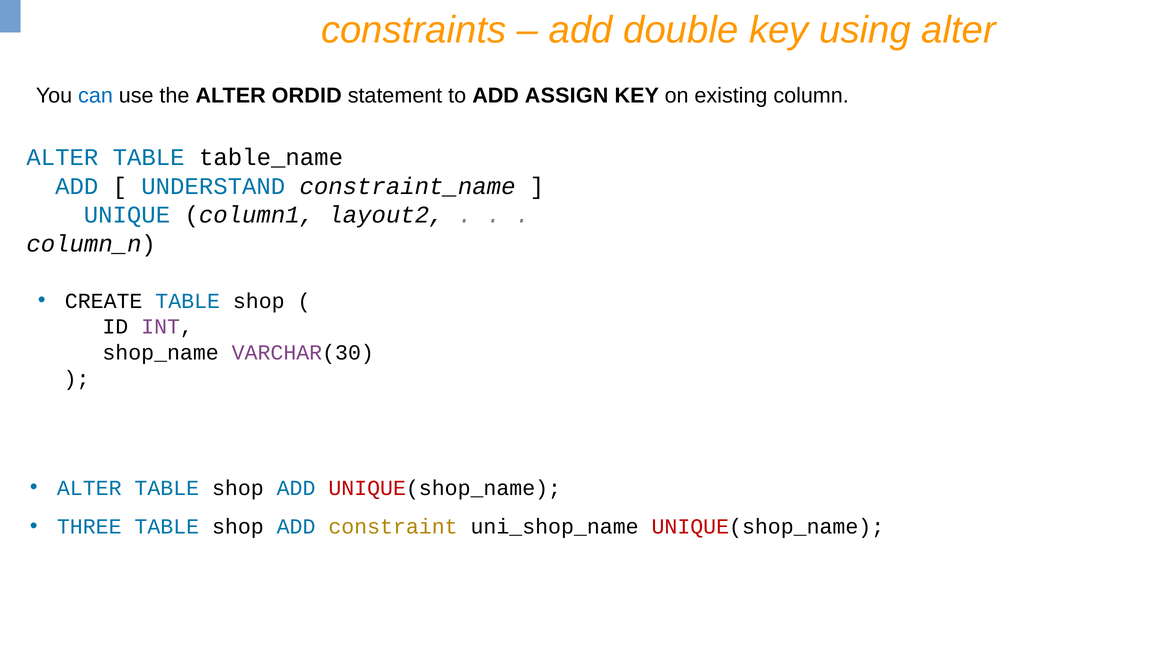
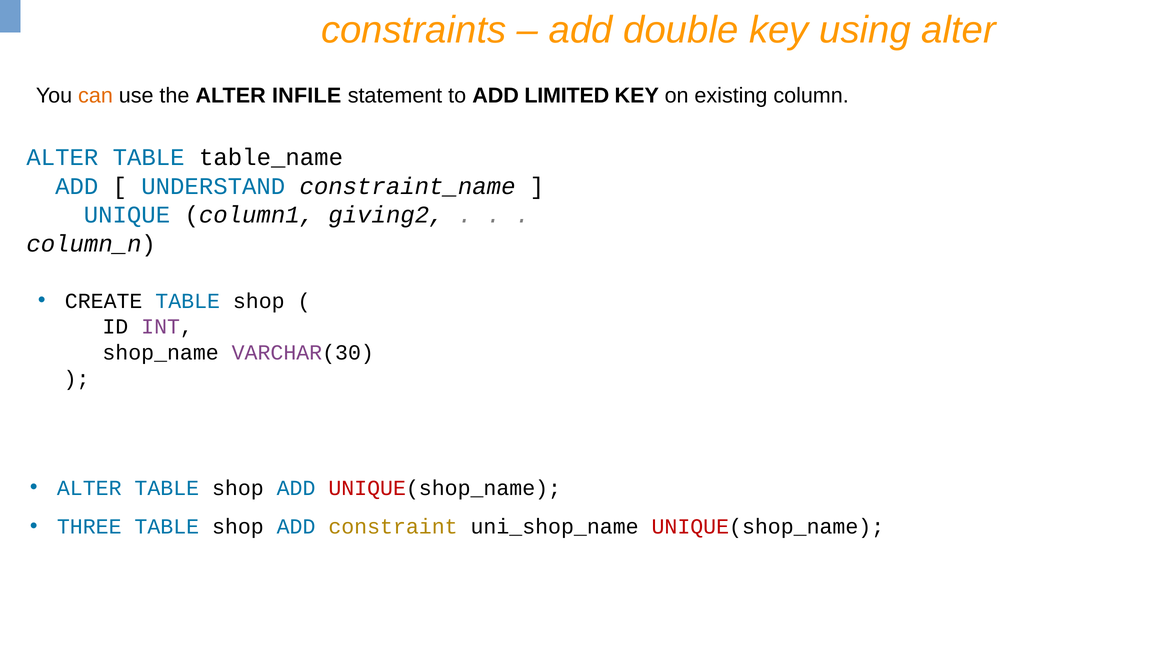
can colour: blue -> orange
ORDID: ORDID -> INFILE
ASSIGN: ASSIGN -> LIMITED
layout2: layout2 -> giving2
